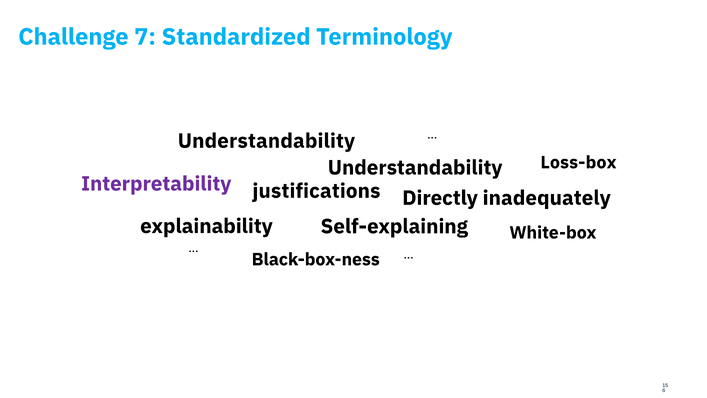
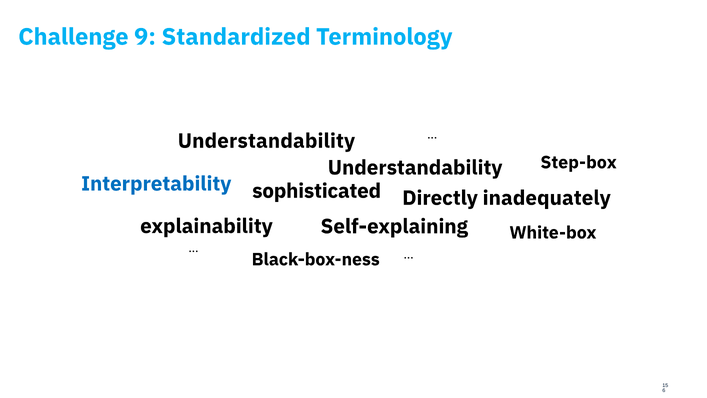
7: 7 -> 9
Loss-box: Loss-box -> Step-box
Interpretability colour: purple -> blue
justifications: justifications -> sophisticated
